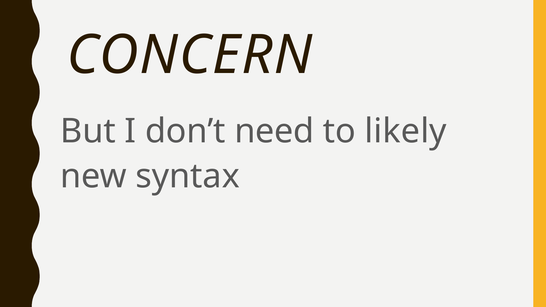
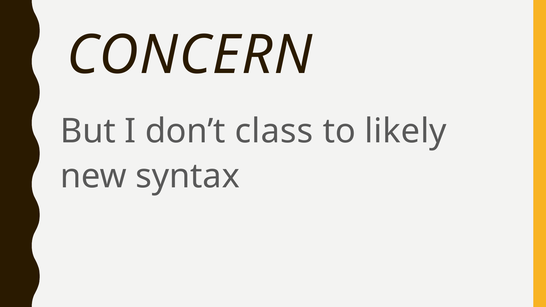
need: need -> class
